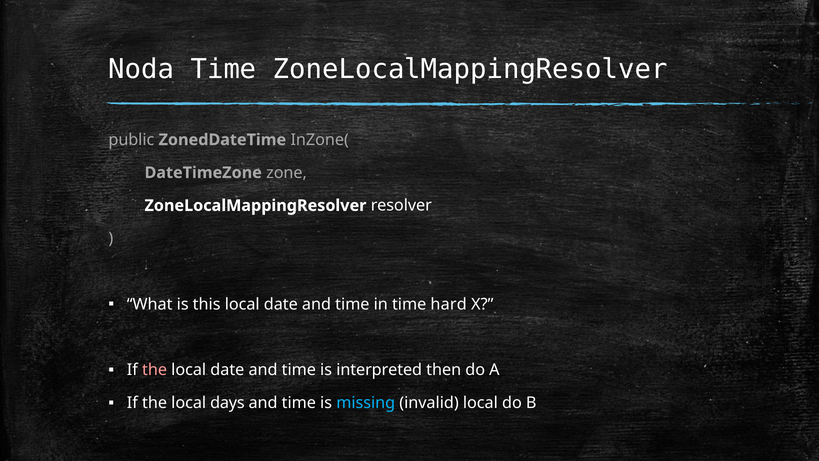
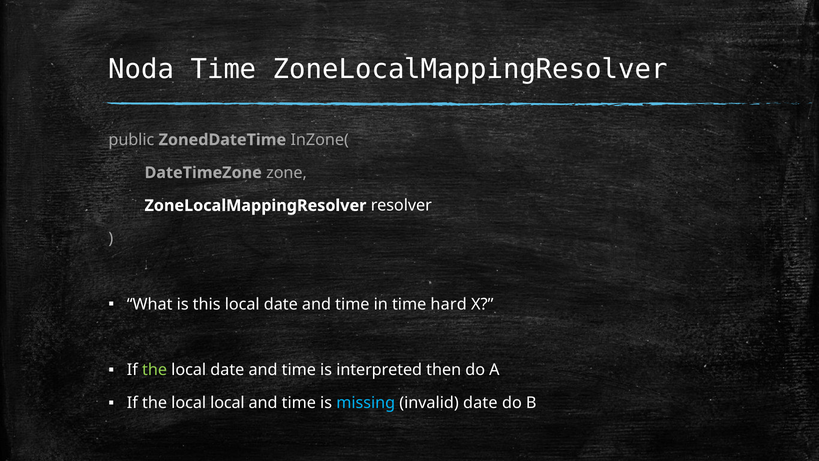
the at (155, 370) colour: pink -> light green
local days: days -> local
invalid local: local -> date
